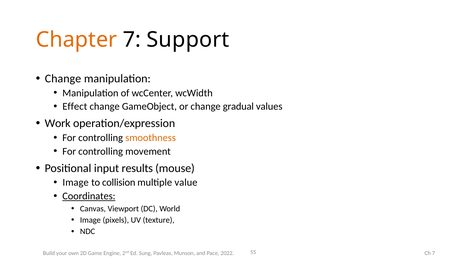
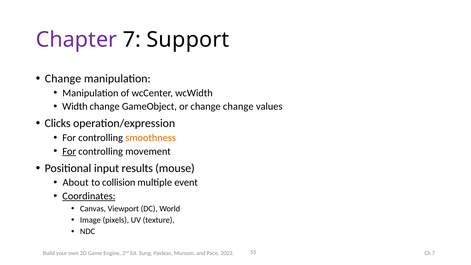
Chapter colour: orange -> purple
Effect: Effect -> Width
change gradual: gradual -> change
Work: Work -> Clicks
For at (69, 151) underline: none -> present
Image at (76, 182): Image -> About
value: value -> event
